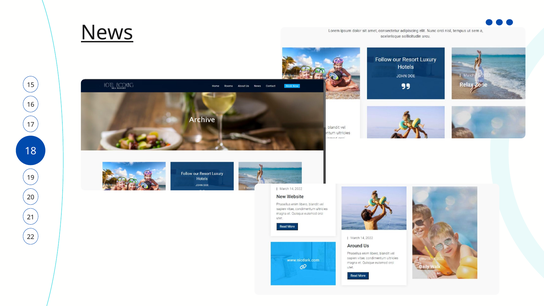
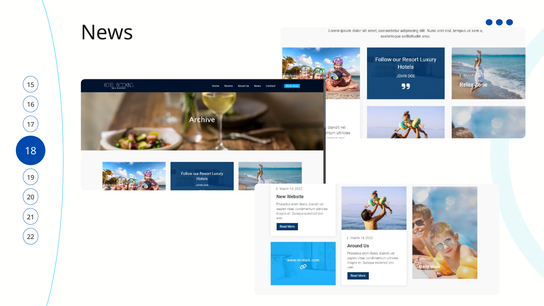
News underline: present -> none
